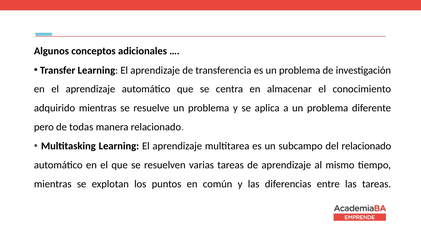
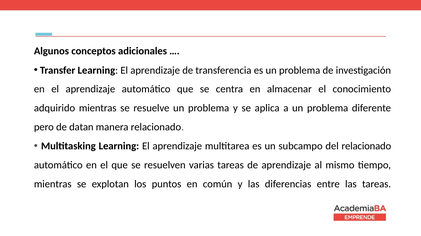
todas: todas -> datan
